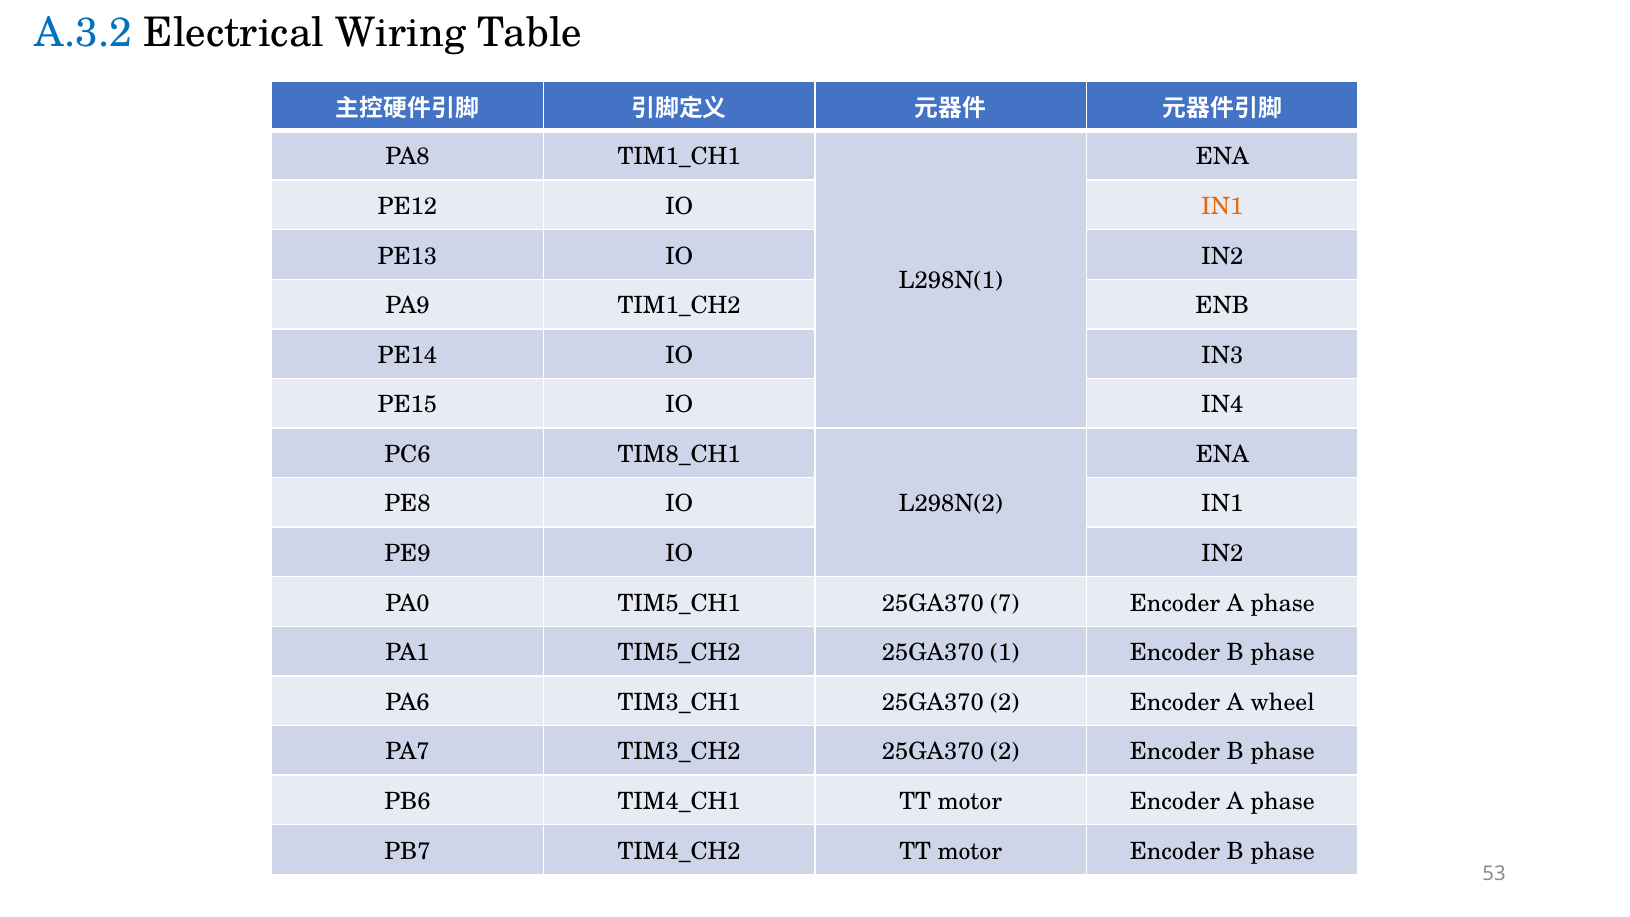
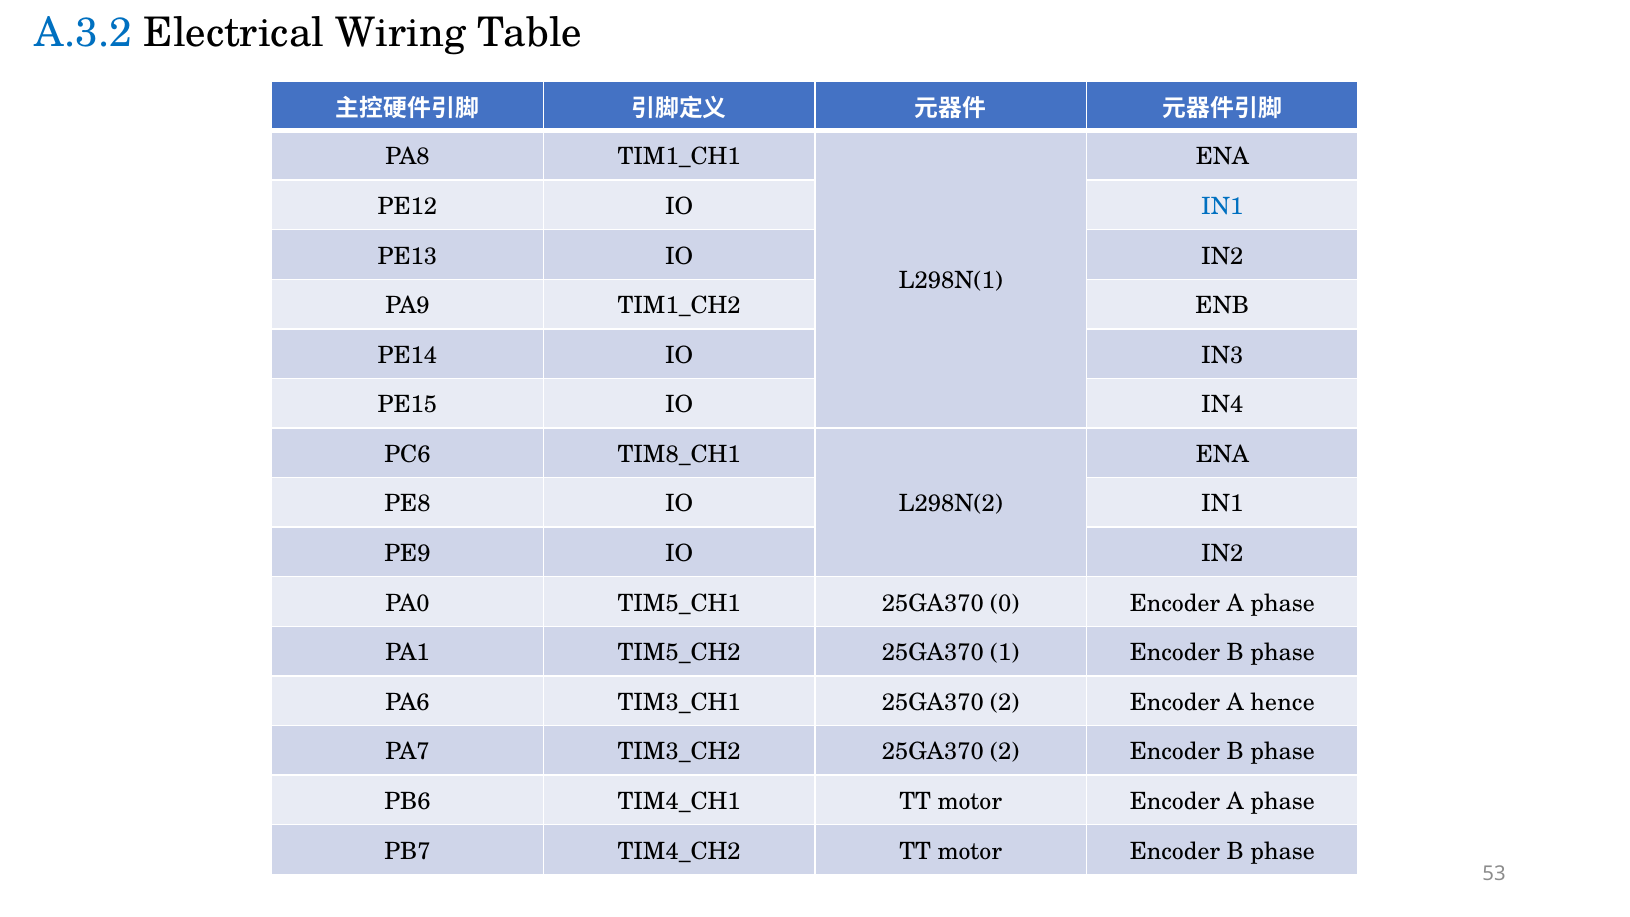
IN1 at (1222, 207) colour: orange -> blue
7: 7 -> 0
wheel: wheel -> hence
